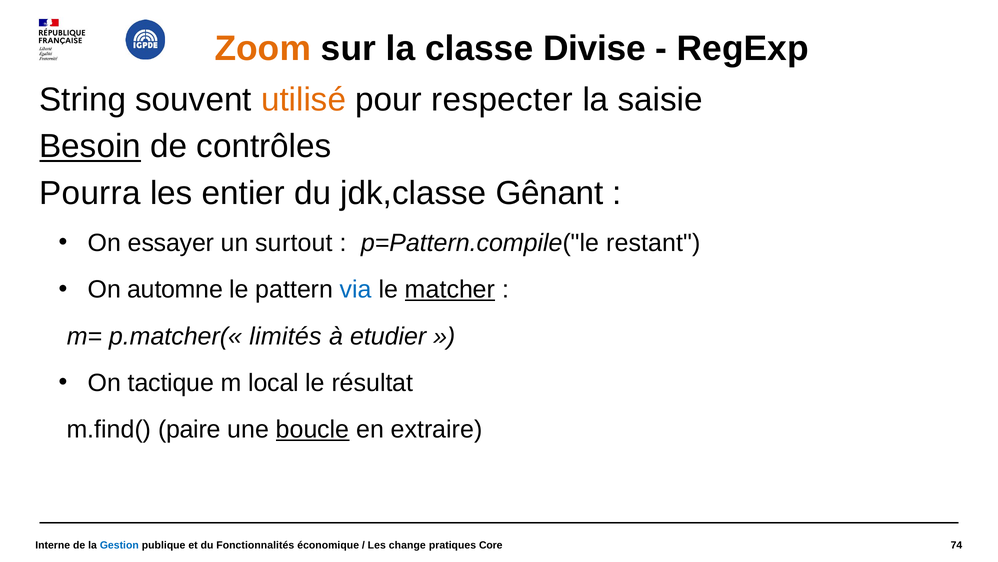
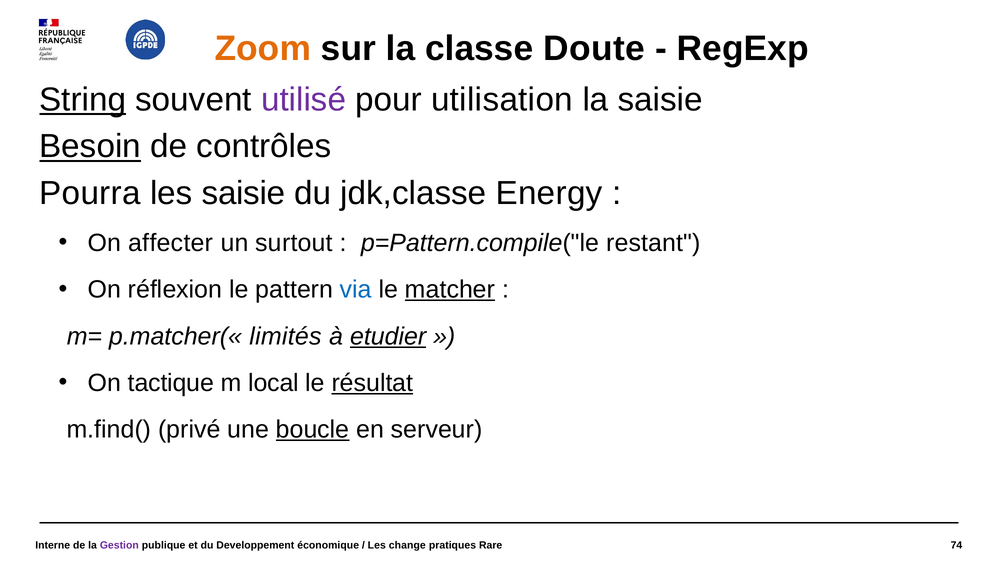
Divise: Divise -> Doute
String underline: none -> present
utilisé colour: orange -> purple
respecter: respecter -> utilisation
les entier: entier -> saisie
Gênant: Gênant -> Energy
essayer: essayer -> affecter
automne: automne -> réflexion
etudier underline: none -> present
résultat underline: none -> present
paire: paire -> privé
extraire: extraire -> serveur
Gestion colour: blue -> purple
Fonctionnalités: Fonctionnalités -> Developpement
Core: Core -> Rare
